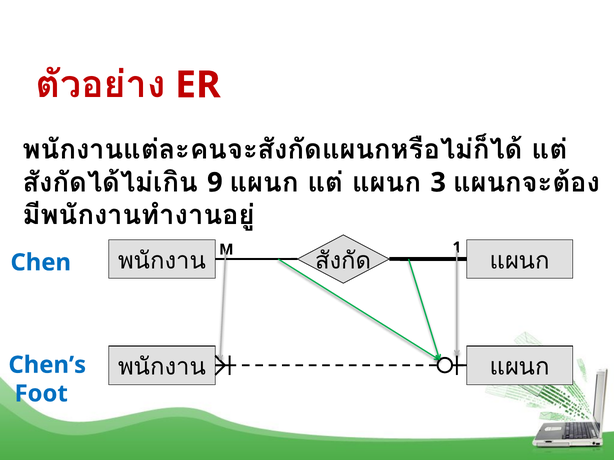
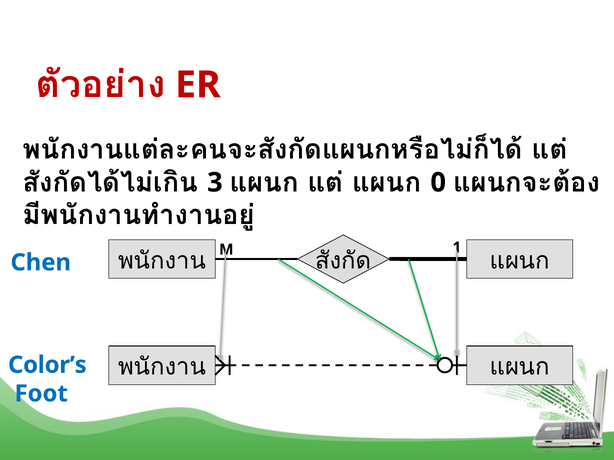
9: 9 -> 3
3: 3 -> 0
Chen’s: Chen’s -> Color’s
